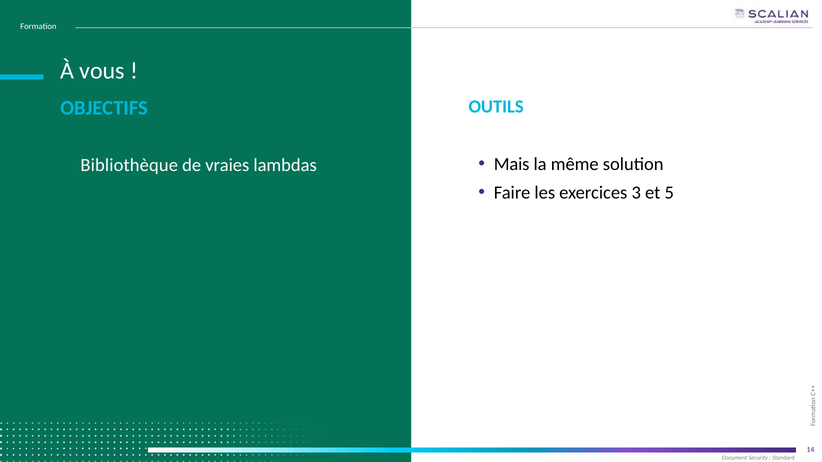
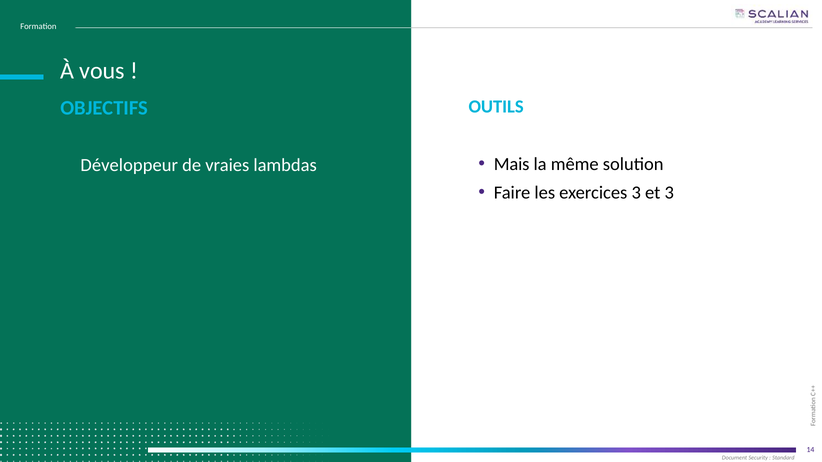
Bibliothèque: Bibliothèque -> Développeur
et 5: 5 -> 3
